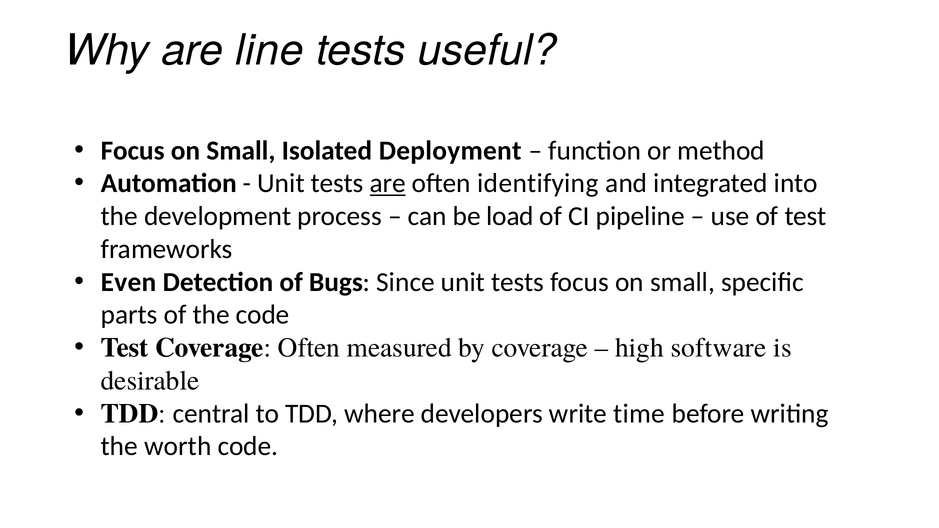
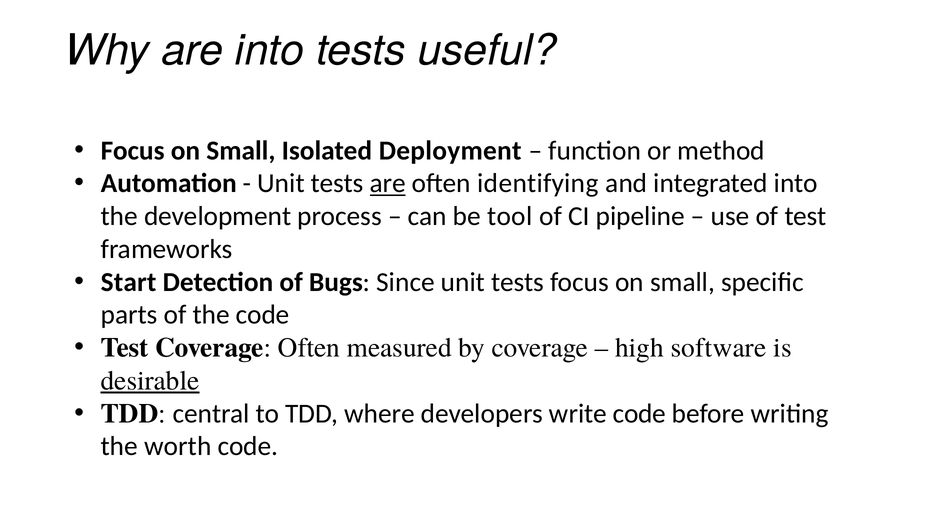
are line: line -> into
load: load -> tool
Even: Even -> Start
desirable underline: none -> present
write time: time -> code
